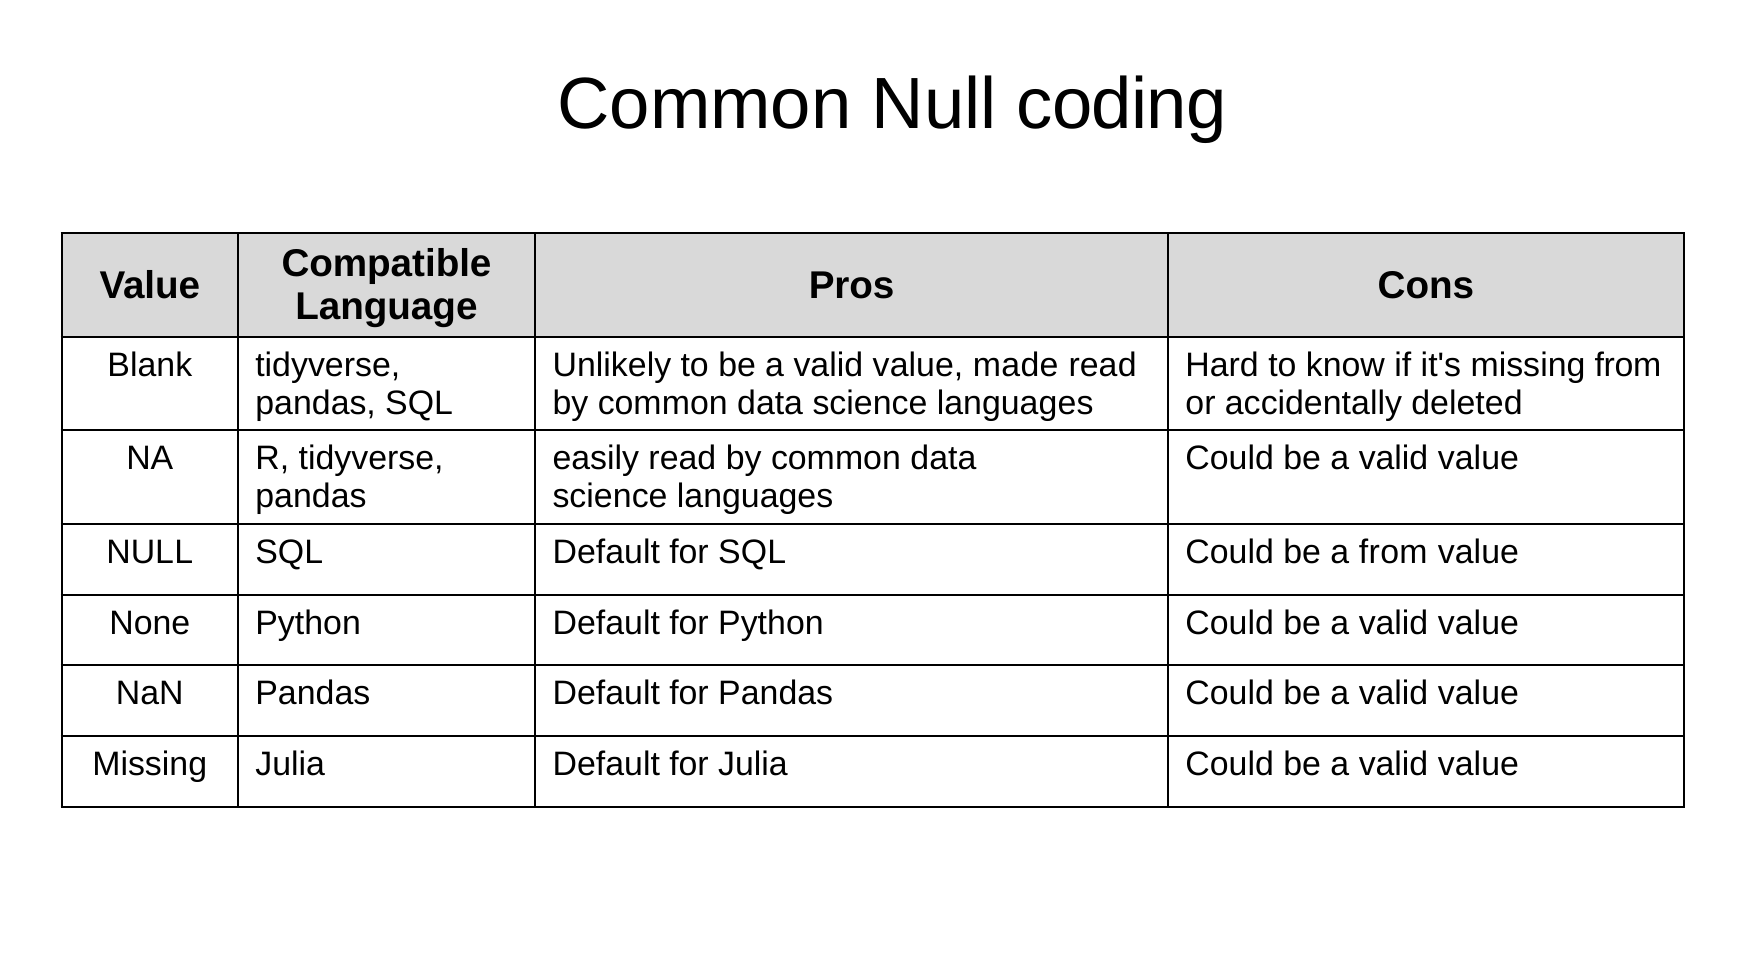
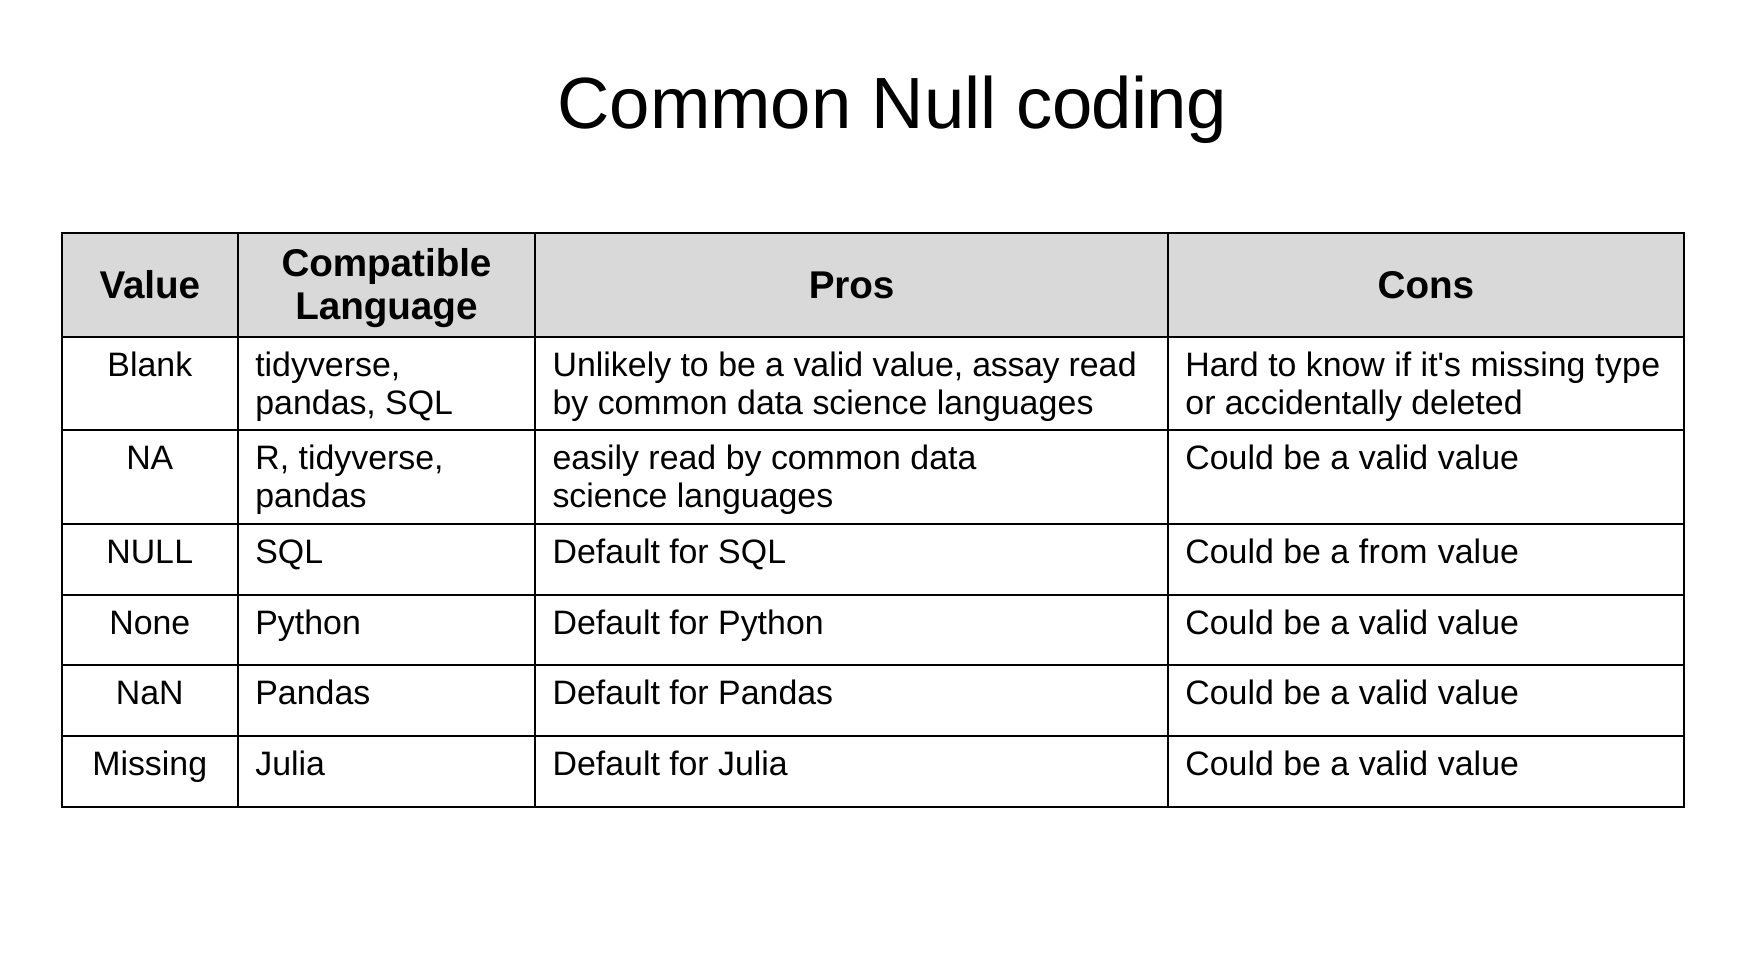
made: made -> assay
missing from: from -> type
